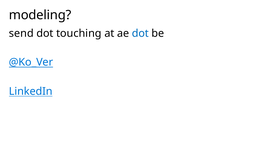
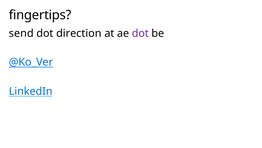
modeling: modeling -> fingertips
touching: touching -> direction
dot at (140, 33) colour: blue -> purple
